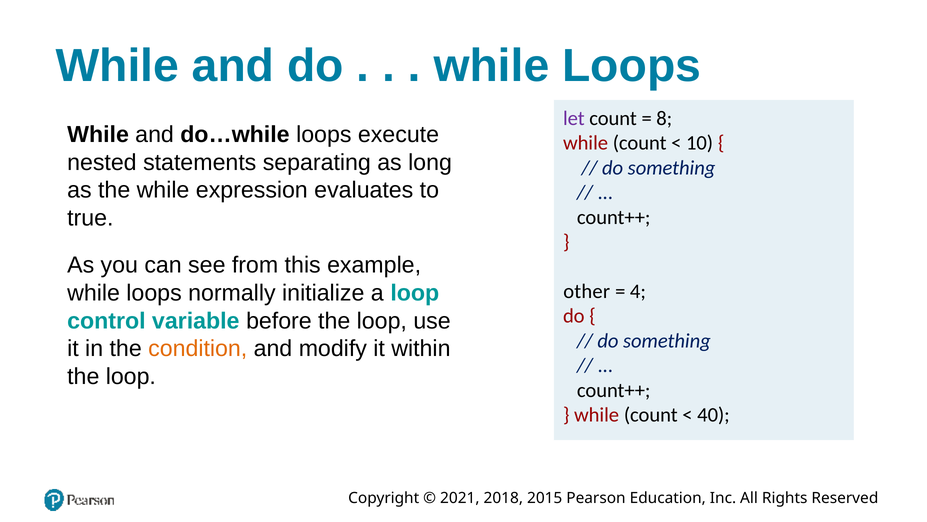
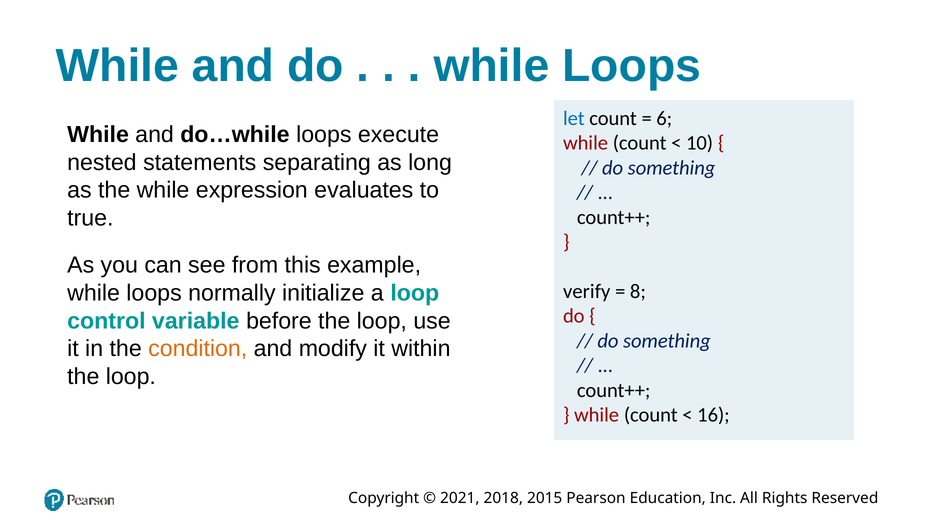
let colour: purple -> blue
8: 8 -> 6
other: other -> verify
4: 4 -> 8
40: 40 -> 16
